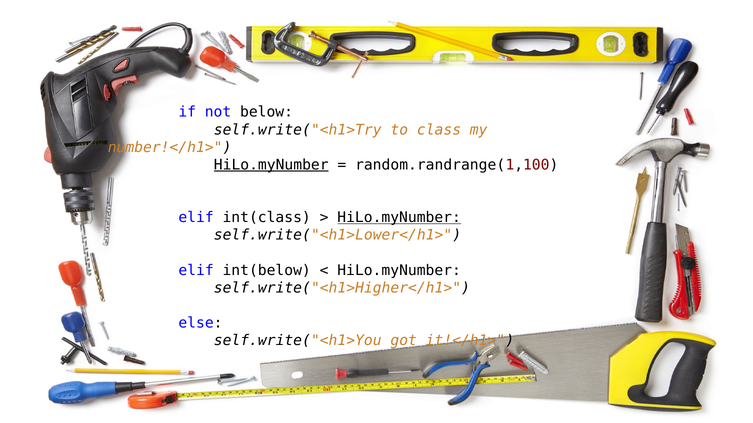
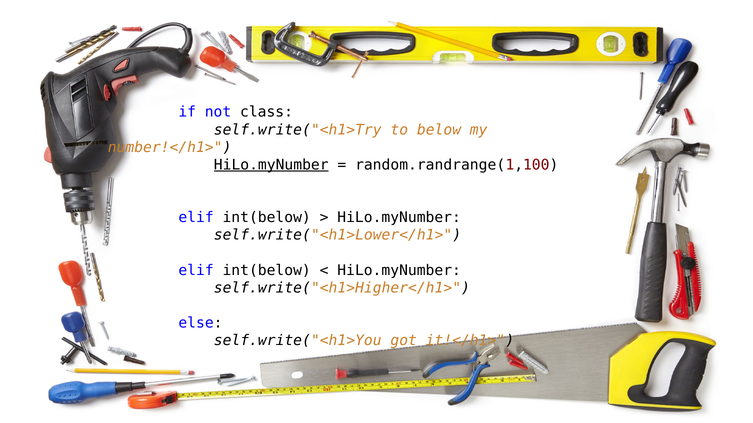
below: below -> class
class: class -> below
int(class at (267, 218): int(class -> int(below
HiLo.myNumber at (399, 218) underline: present -> none
